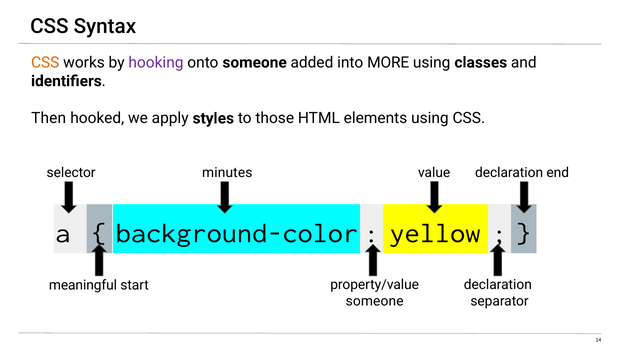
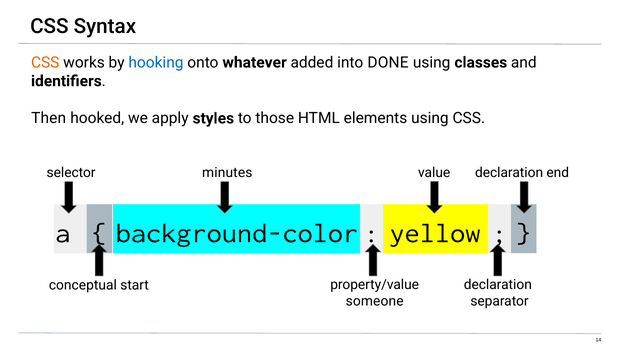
hooking colour: purple -> blue
onto someone: someone -> whatever
MORE: MORE -> DONE
meaningful: meaningful -> conceptual
